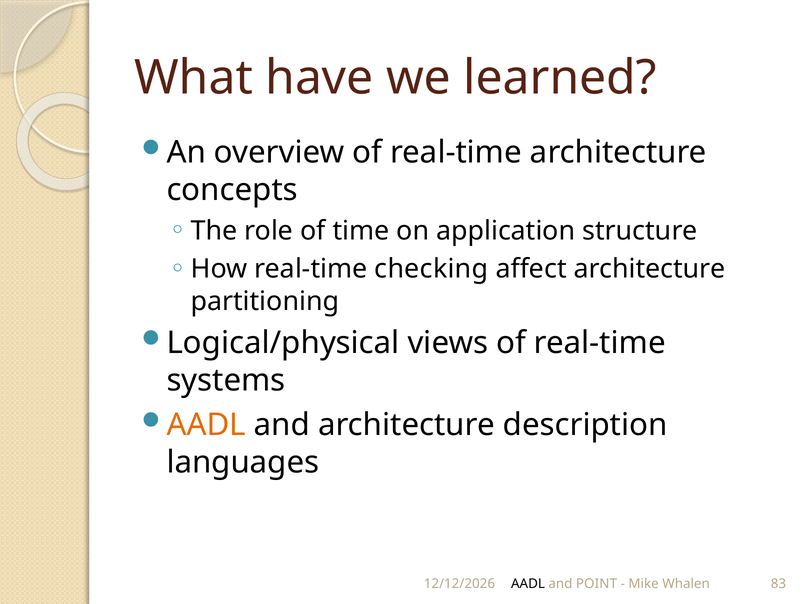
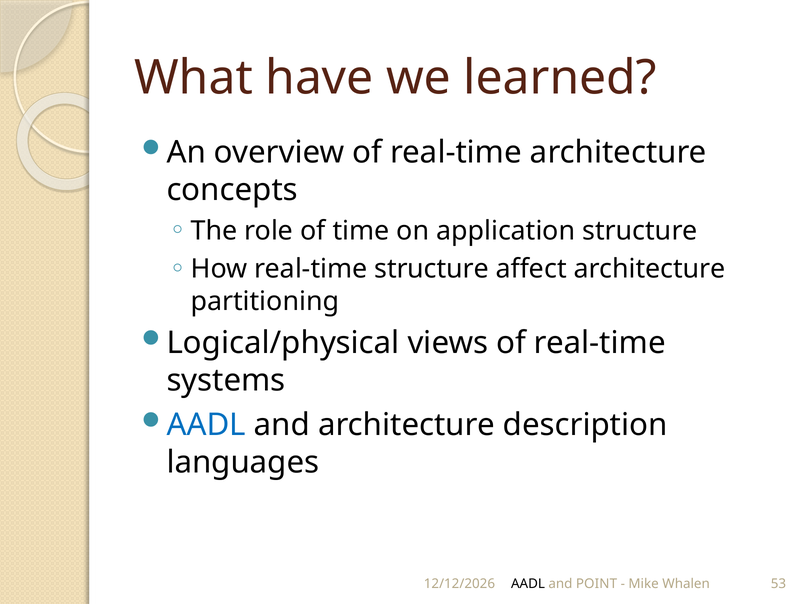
real-time checking: checking -> structure
AADL at (206, 425) colour: orange -> blue
83: 83 -> 53
